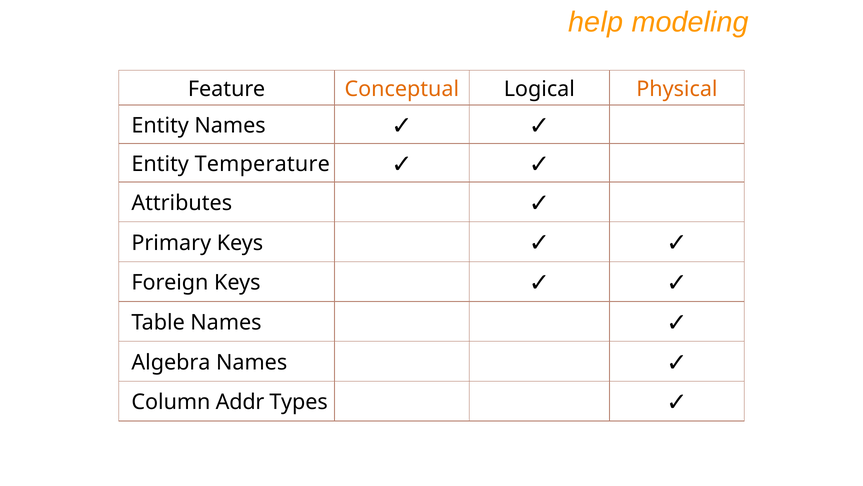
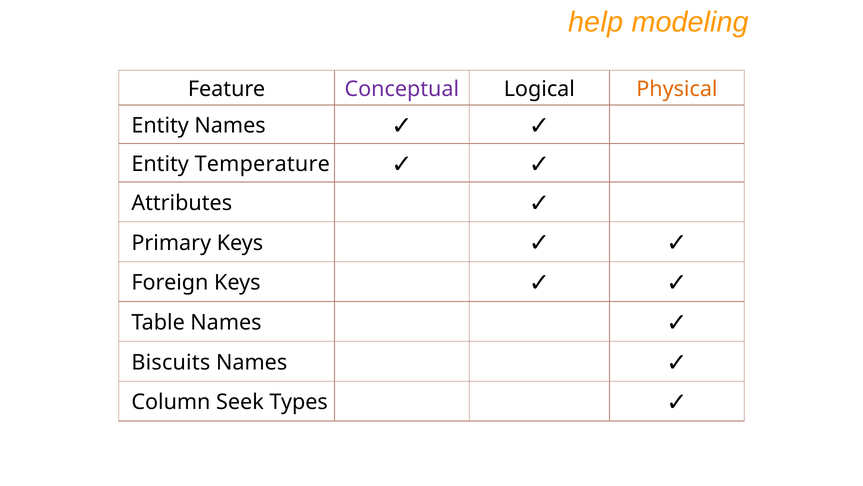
Conceptual colour: orange -> purple
Algebra: Algebra -> Biscuits
Addr: Addr -> Seek
